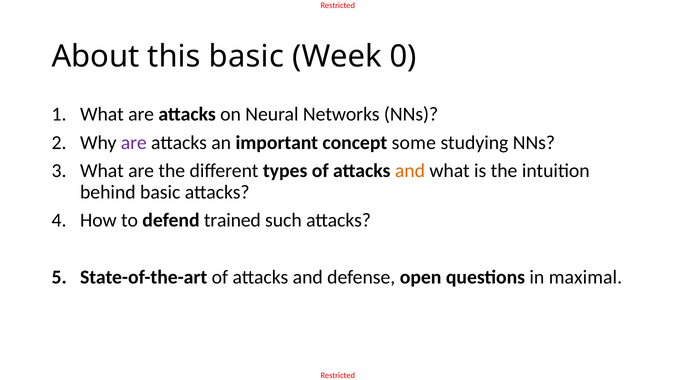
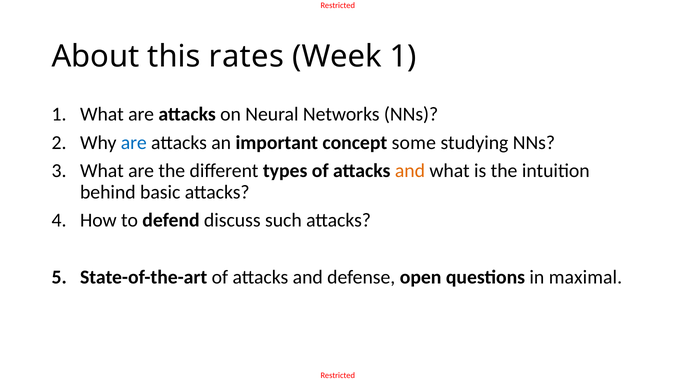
this basic: basic -> rates
Week 0: 0 -> 1
are at (134, 143) colour: purple -> blue
trained: trained -> discuss
